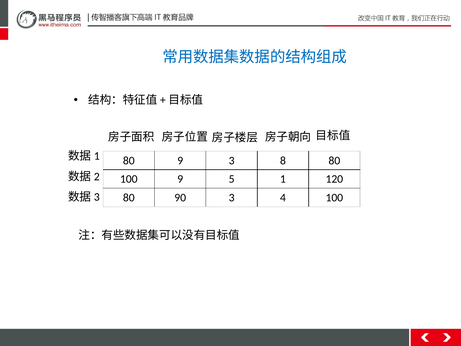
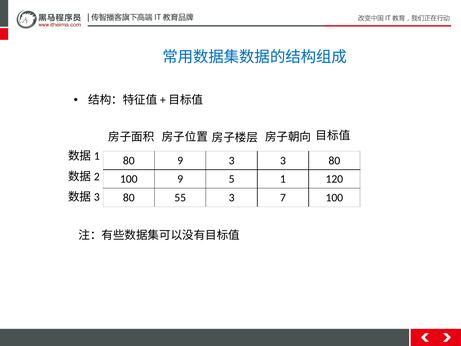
3 8: 8 -> 3
90: 90 -> 55
4: 4 -> 7
